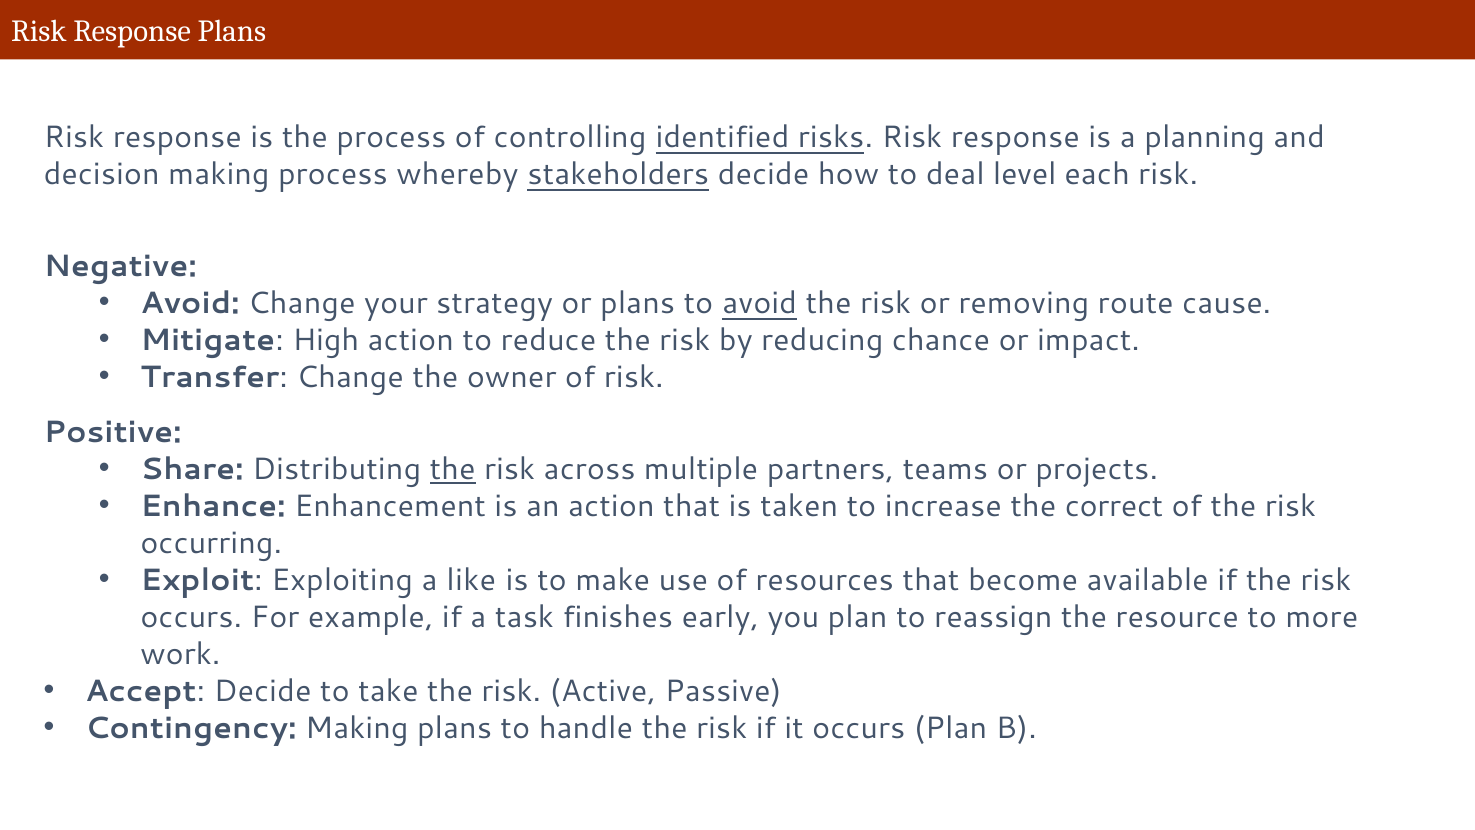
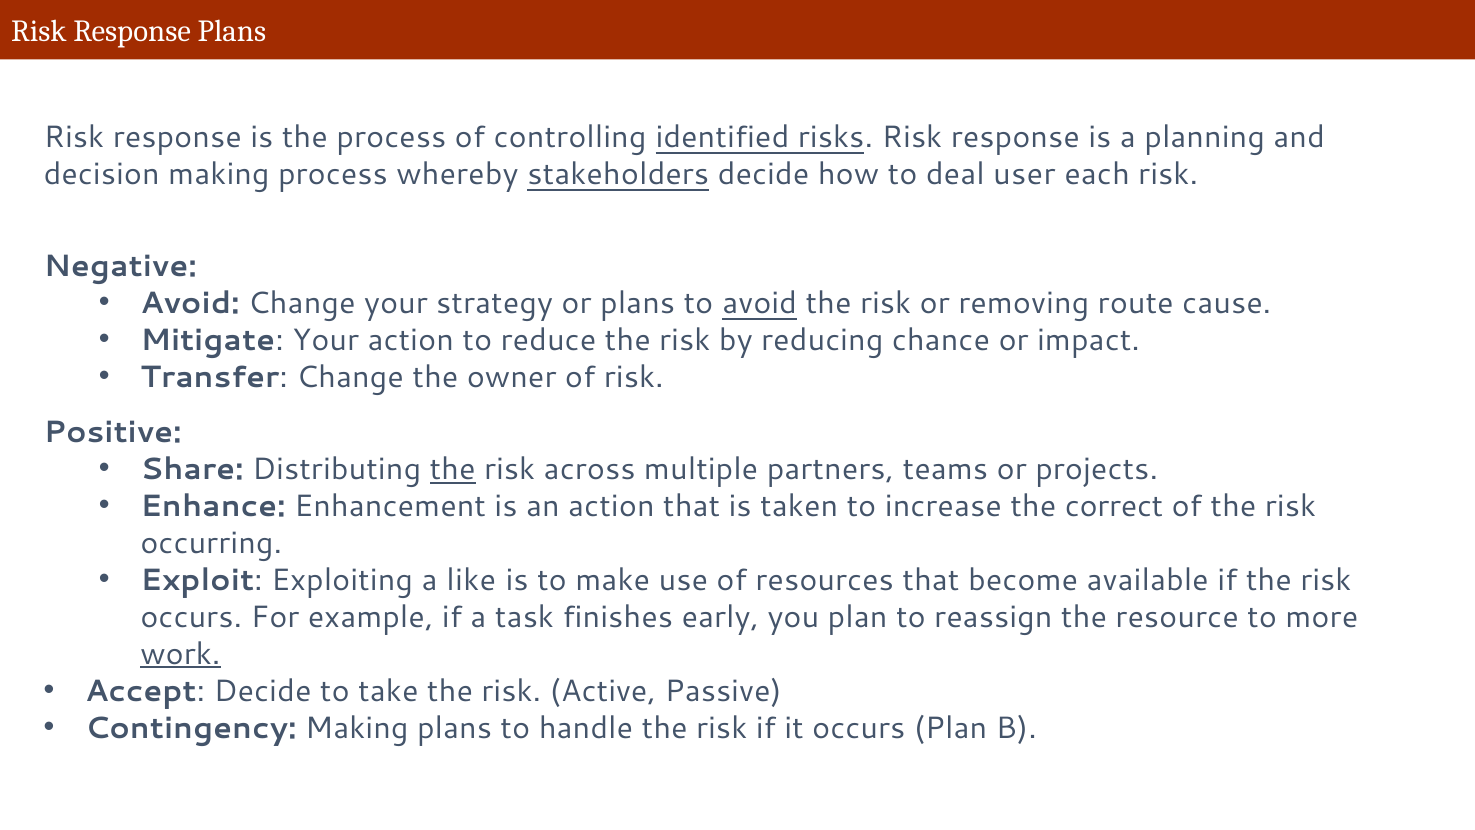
level: level -> user
Mitigate High: High -> Your
work underline: none -> present
